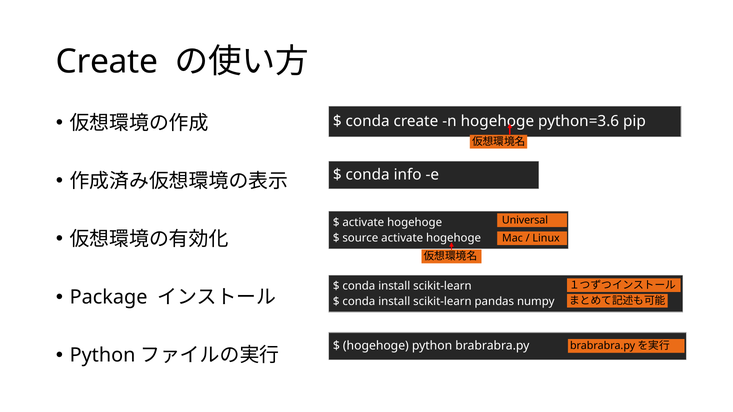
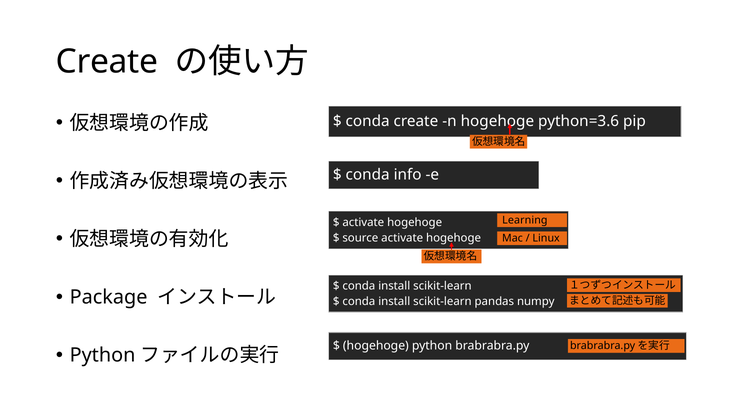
Universal: Universal -> Learning
